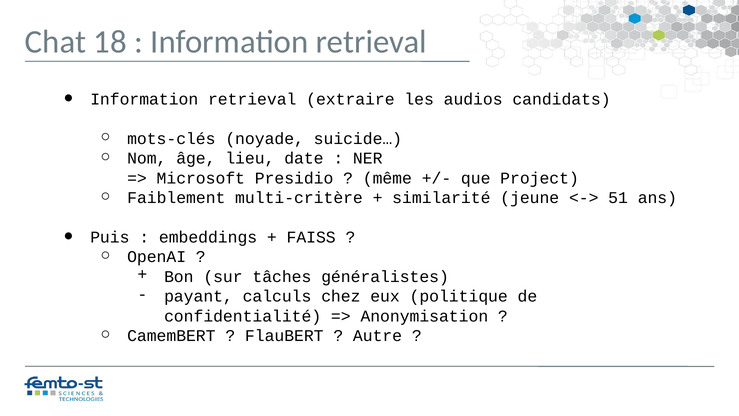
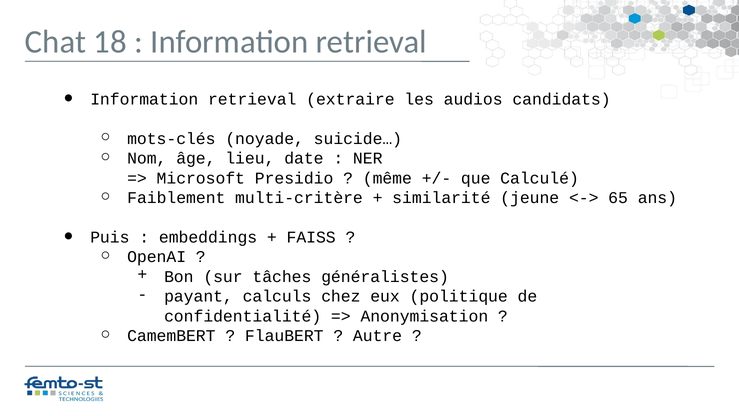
Project: Project -> Calculé
51: 51 -> 65
